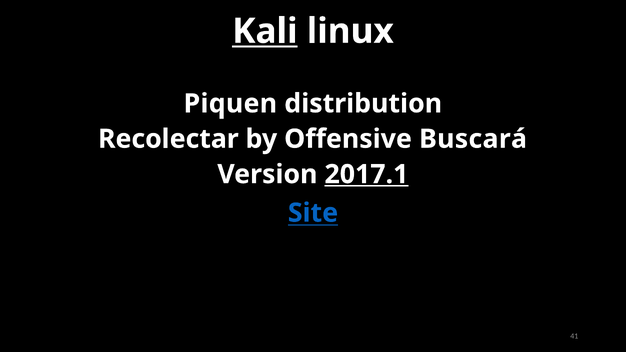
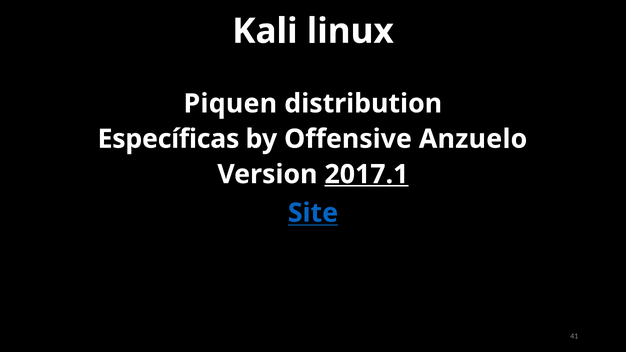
Kali underline: present -> none
Recolectar: Recolectar -> Específicas
Buscará: Buscará -> Anzuelo
